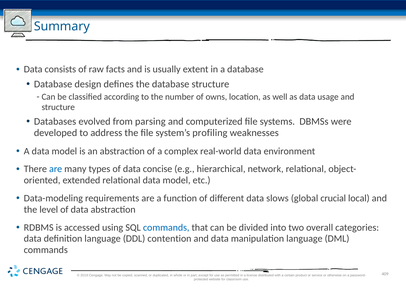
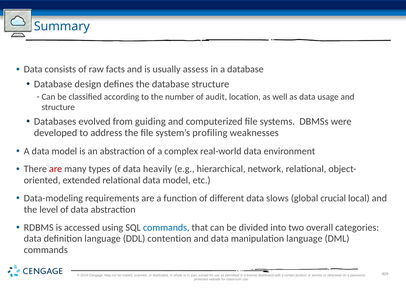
extent: extent -> assess
owns: owns -> audit
parsing: parsing -> guiding
are at (56, 169) colour: blue -> red
concise: concise -> heavily
